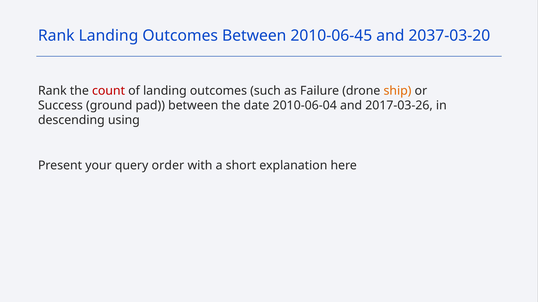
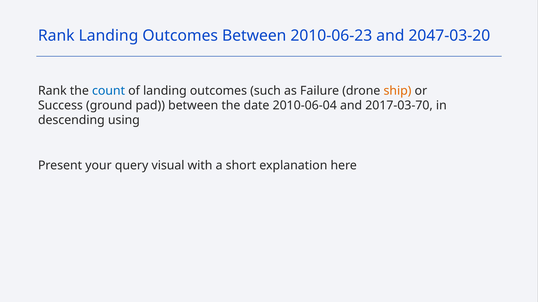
2010-06-45: 2010-06-45 -> 2010-06-23
2037-03-20: 2037-03-20 -> 2047-03-20
count colour: red -> blue
2017-03-26: 2017-03-26 -> 2017-03-70
order: order -> visual
